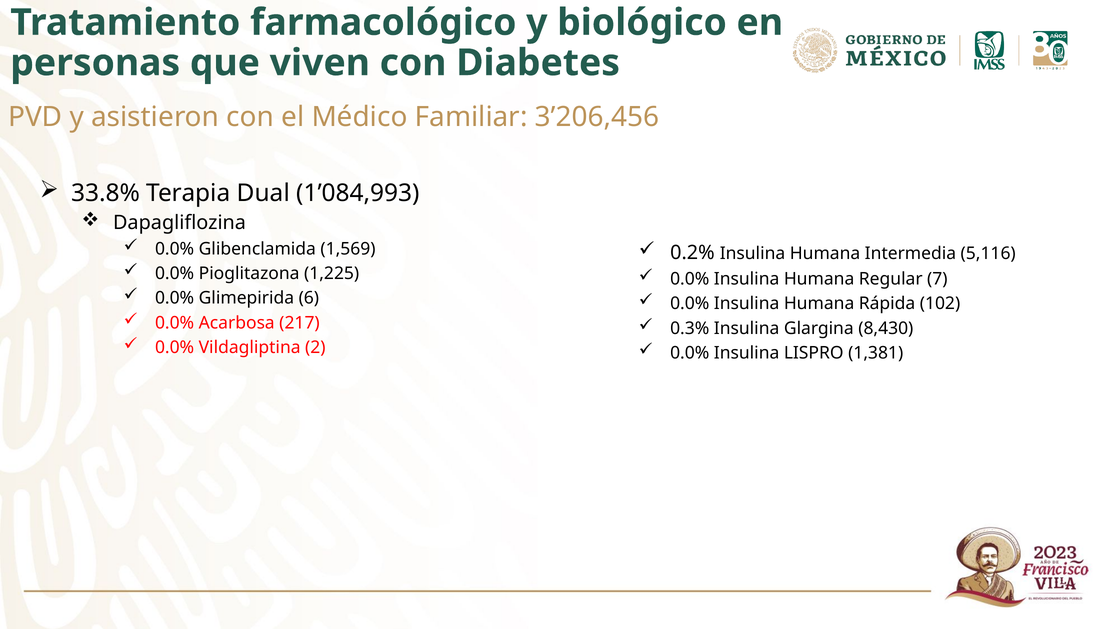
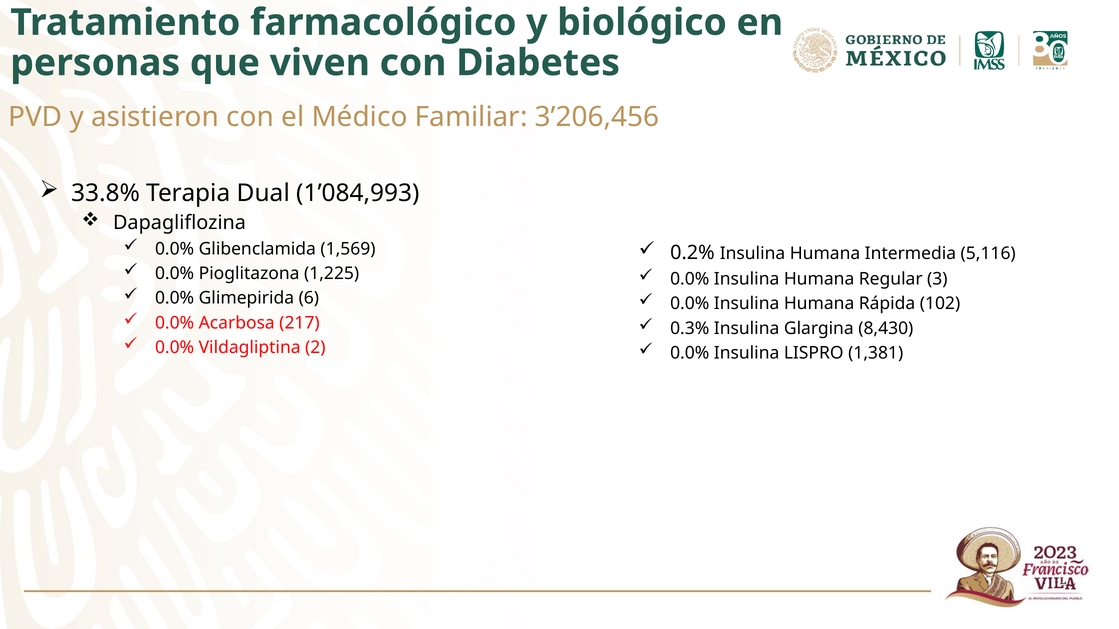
7: 7 -> 3
